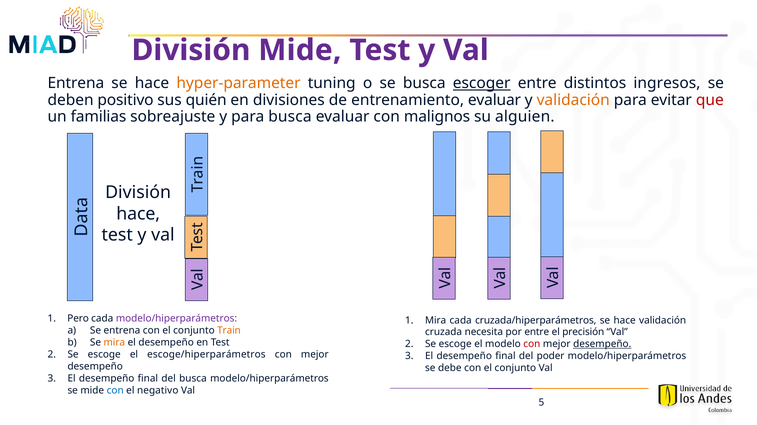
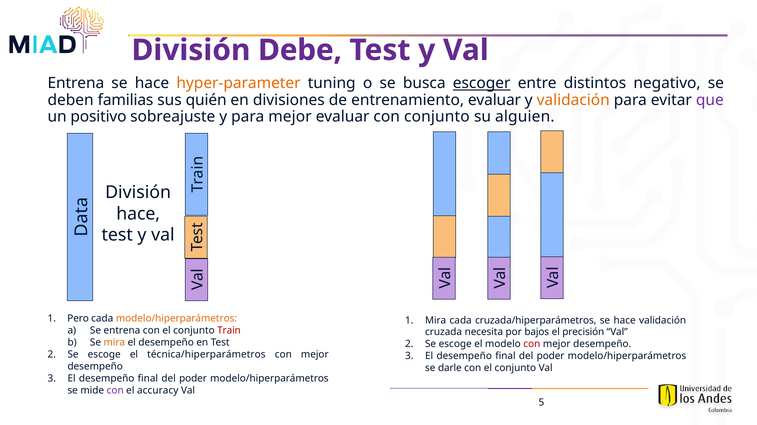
División Mide: Mide -> Debe
ingresos: ingresos -> negativo
positivo: positivo -> familias
que colour: red -> purple
familias: familias -> positivo
para busca: busca -> mejor
con malignos: malignos -> conjunto
modelo/hiperparámetros at (177, 319) colour: purple -> orange
Train colour: orange -> red
por entre: entre -> bajos
desempeño at (602, 345) underline: present -> none
escoge/hiperparámetros: escoge/hiperparámetros -> técnica/hiperparámetros
debe: debe -> darle
busca at (193, 379): busca -> poder
con at (115, 391) colour: blue -> purple
negativo: negativo -> accuracy
